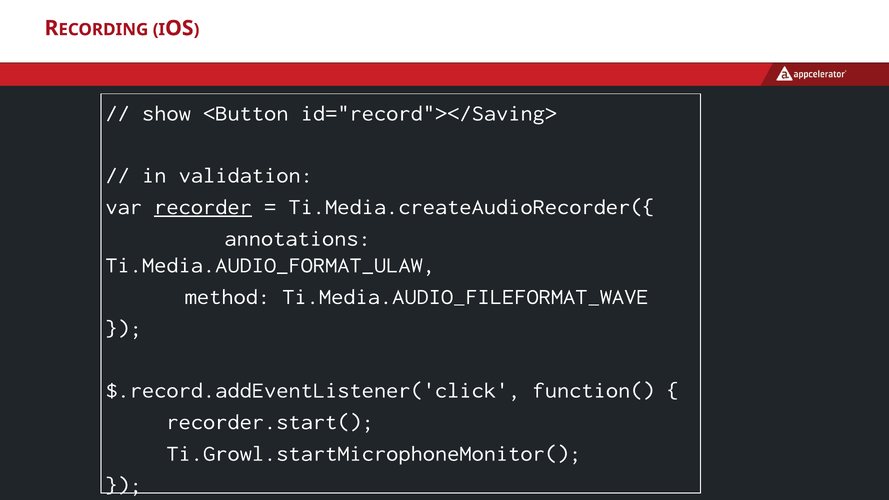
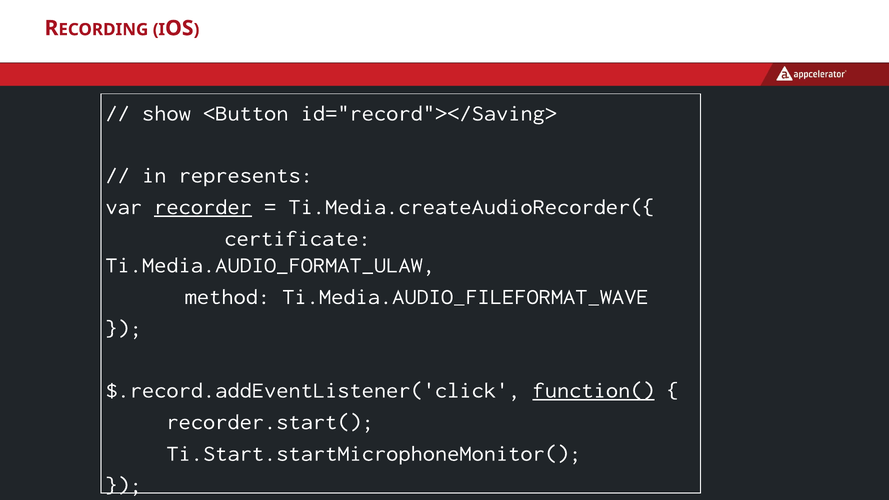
validation: validation -> represents
annotations: annotations -> certificate
function( underline: none -> present
Ti.Growl.startMicrophoneMonitor(: Ti.Growl.startMicrophoneMonitor( -> Ti.Start.startMicrophoneMonitor(
